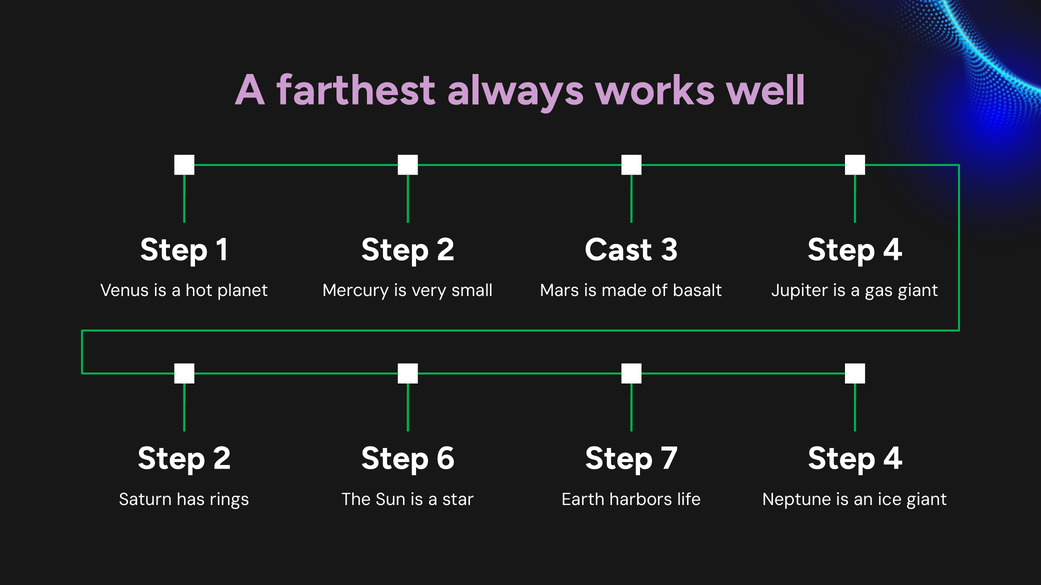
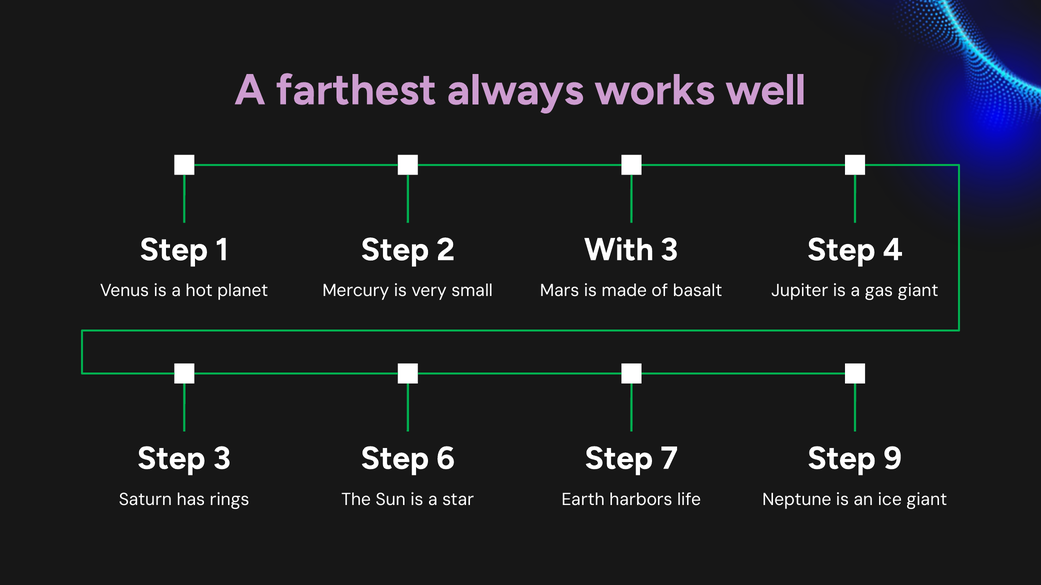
Cast: Cast -> With
2 at (222, 459): 2 -> 3
4 at (893, 459): 4 -> 9
